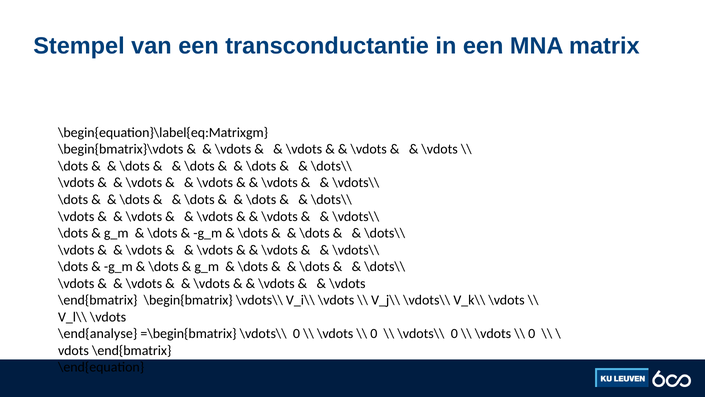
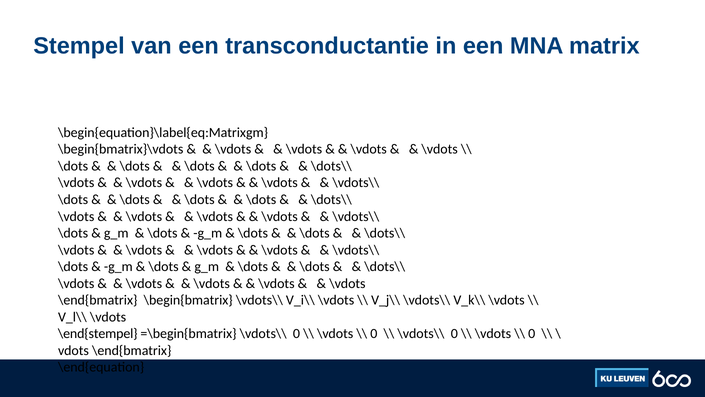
\end{analyse: \end{analyse -> \end{stempel
